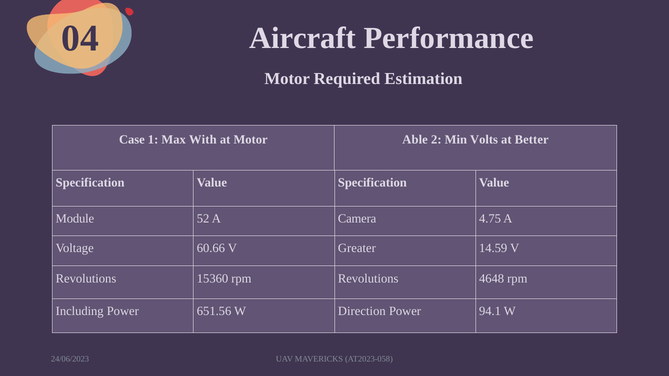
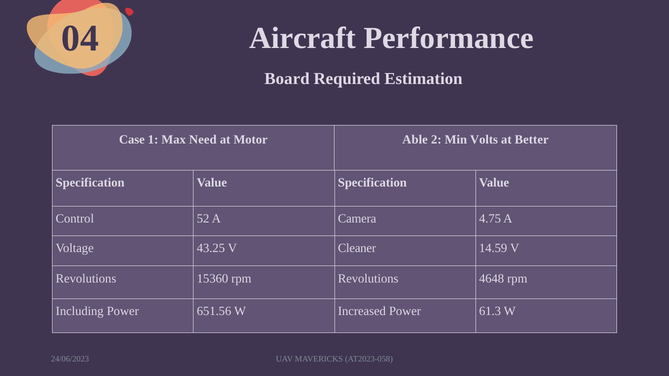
Motor at (287, 79): Motor -> Board
With: With -> Need
Module: Module -> Control
60.66: 60.66 -> 43.25
Greater: Greater -> Cleaner
Direction: Direction -> Increased
94.1: 94.1 -> 61.3
